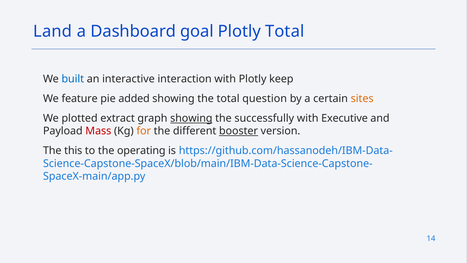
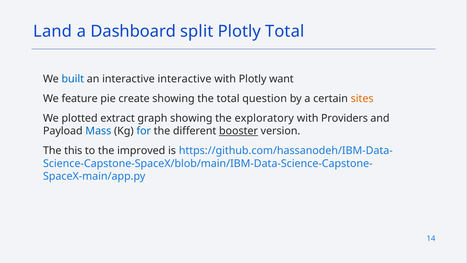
goal: goal -> split
interactive interaction: interaction -> interactive
keep: keep -> want
added: added -> create
showing at (191, 118) underline: present -> none
successfully: successfully -> exploratory
Executive: Executive -> Providers
Mass colour: red -> blue
for colour: orange -> blue
operating: operating -> improved
